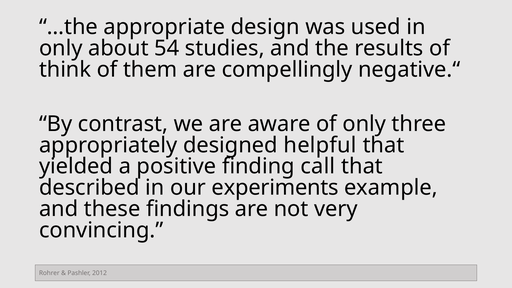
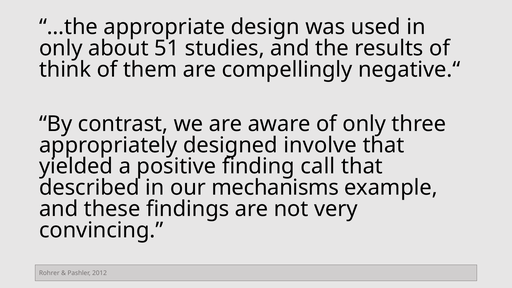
54: 54 -> 51
helpful: helpful -> involve
experiments: experiments -> mechanisms
